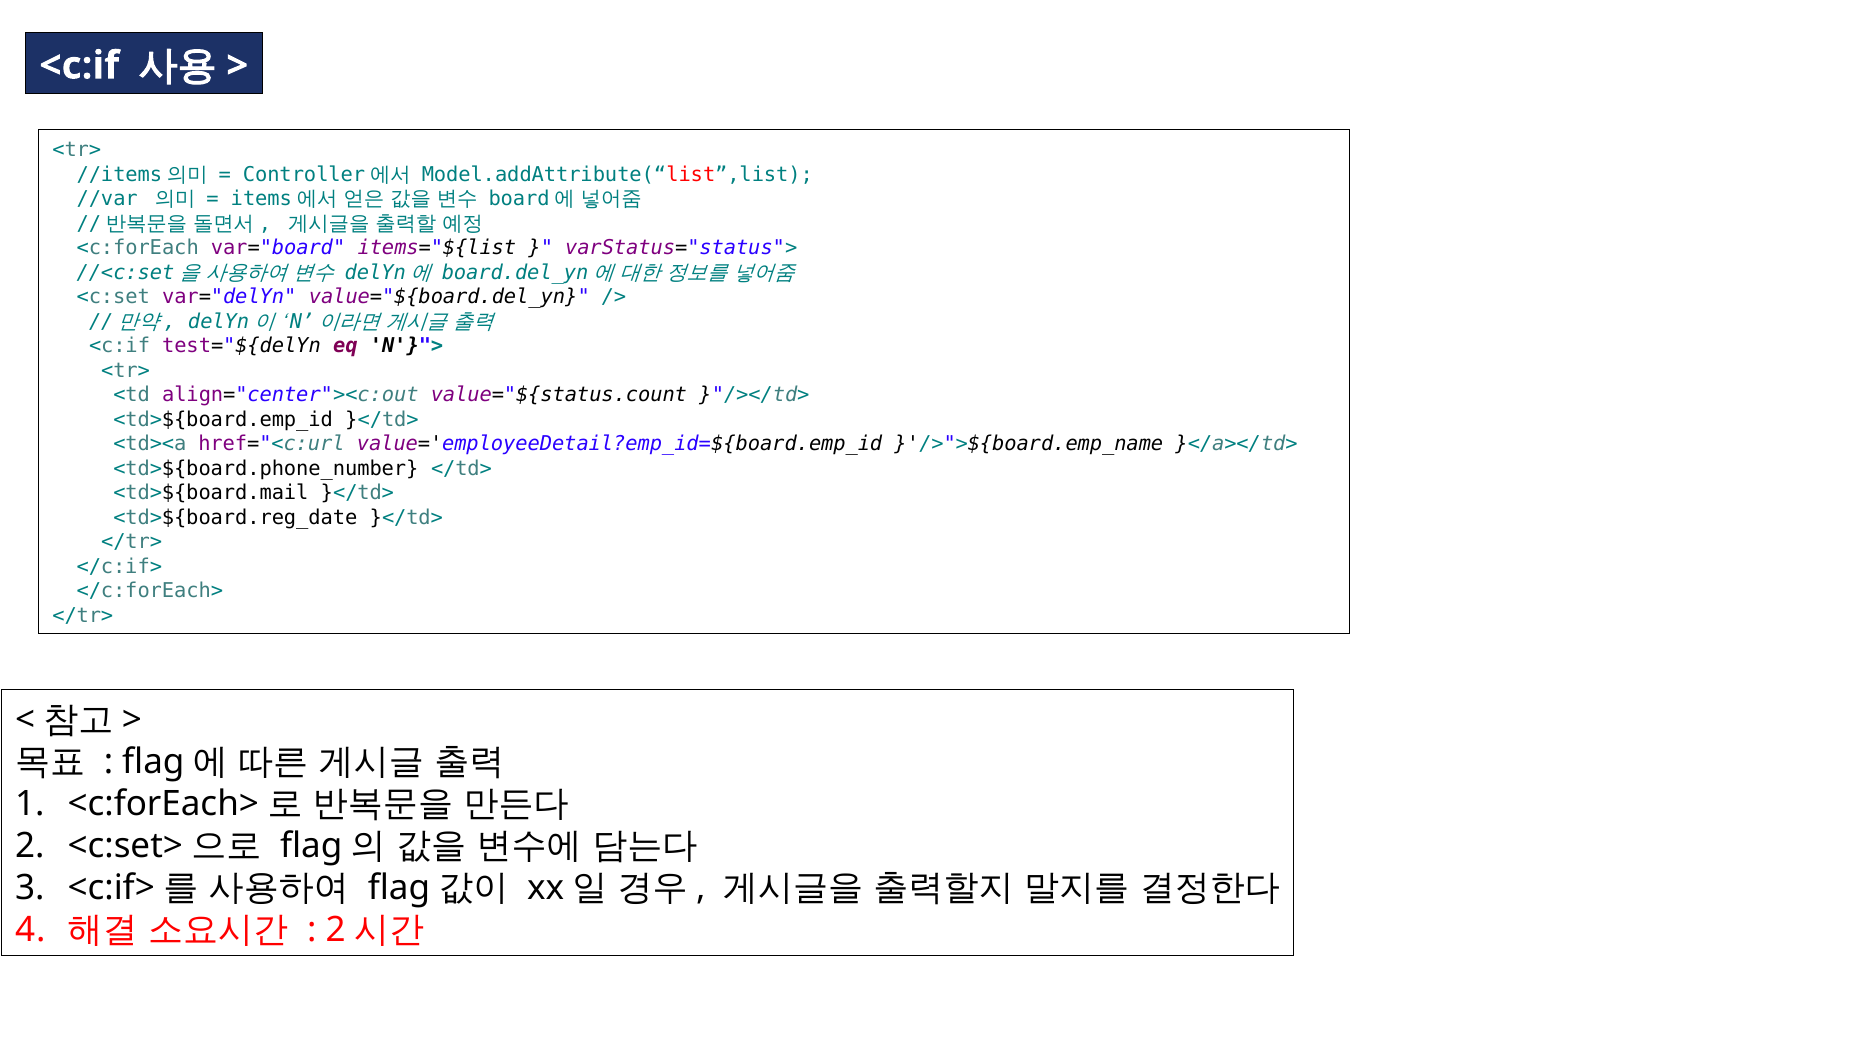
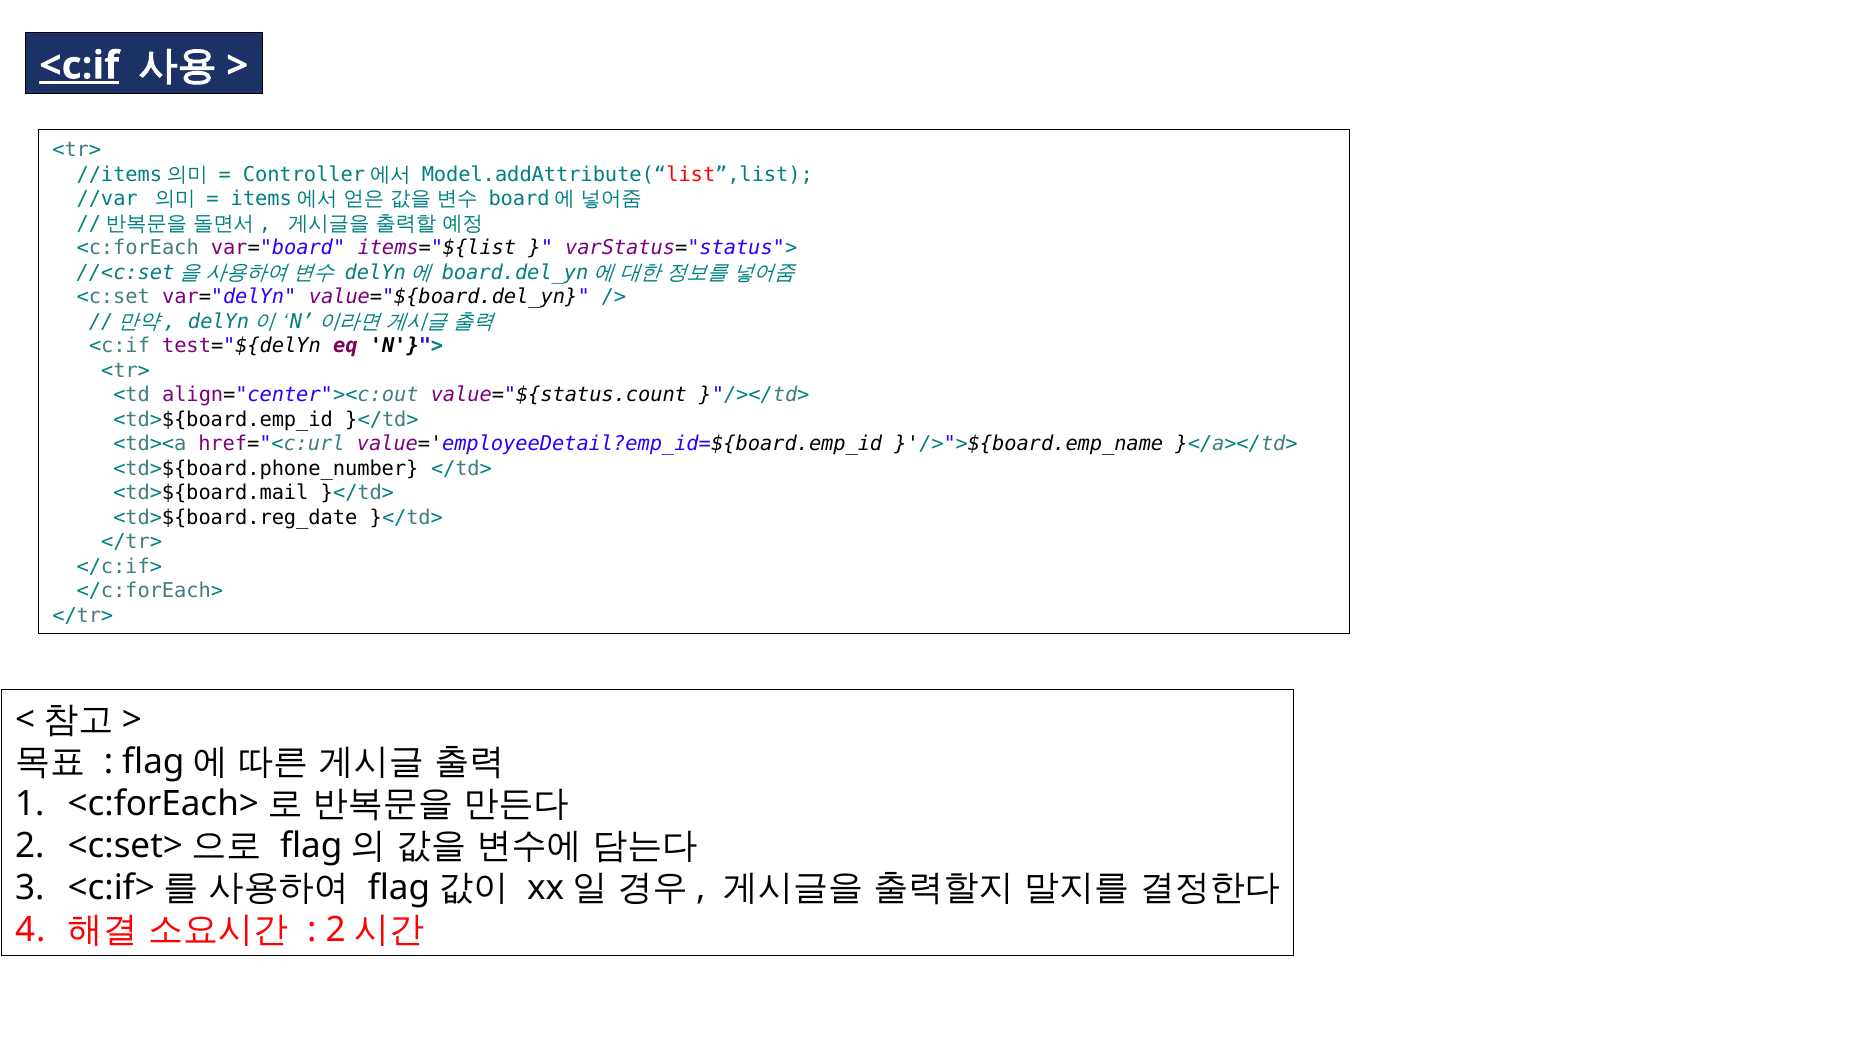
<c:if at (79, 66) underline: none -> present
